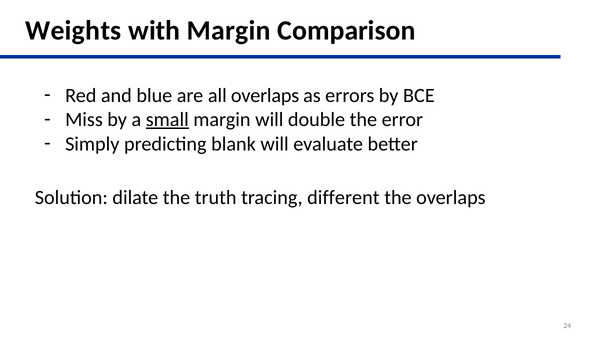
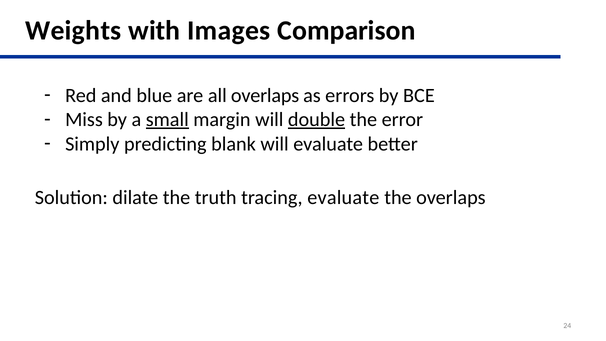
with Margin: Margin -> Images
double underline: none -> present
tracing different: different -> evaluate
